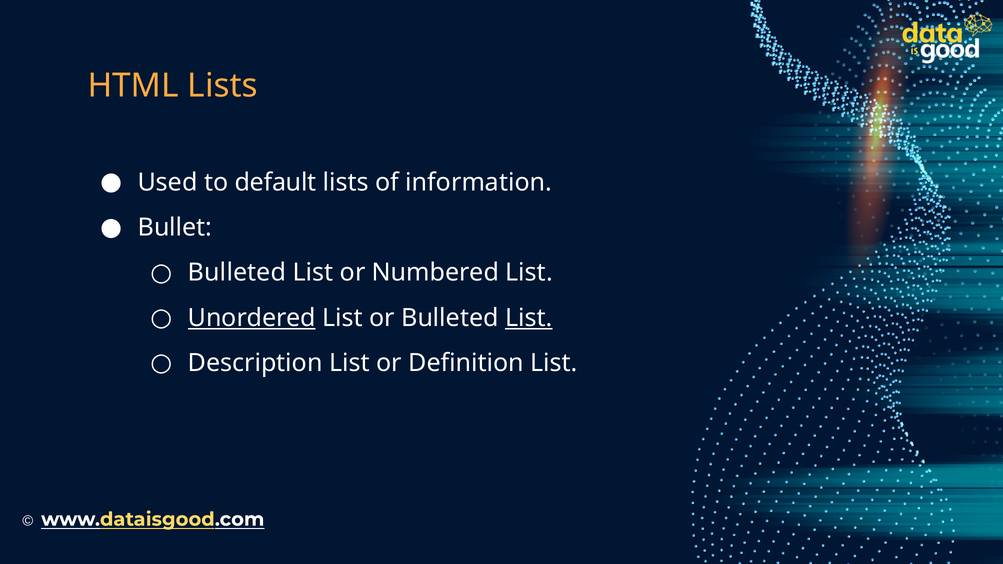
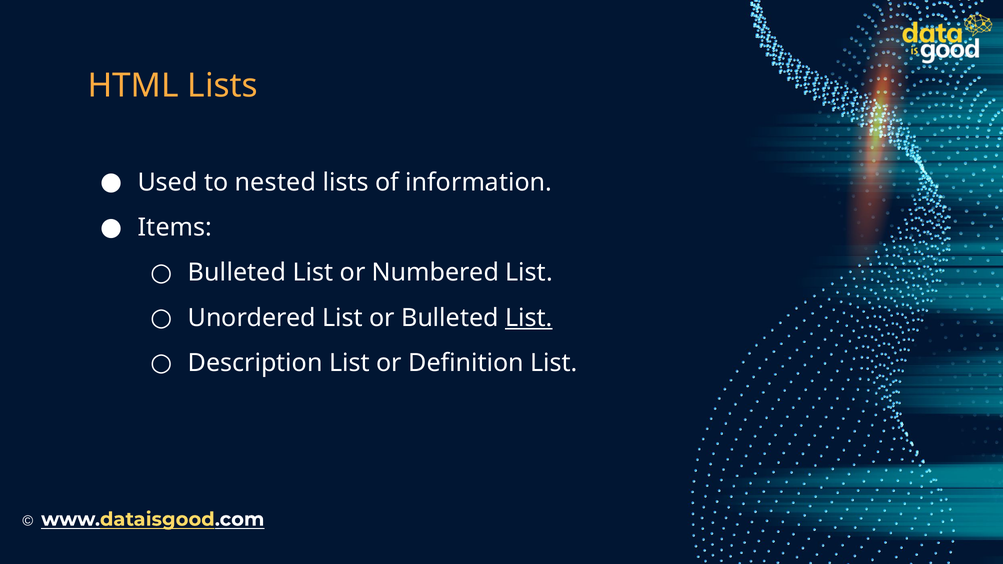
default: default -> nested
Bullet: Bullet -> Items
Unordered underline: present -> none
